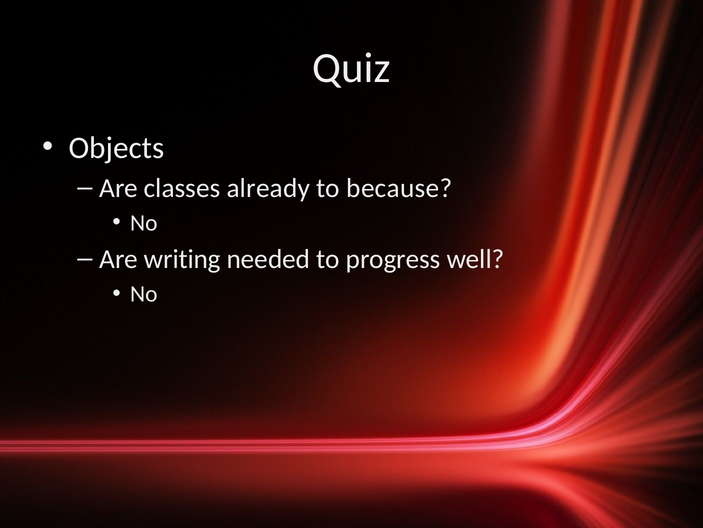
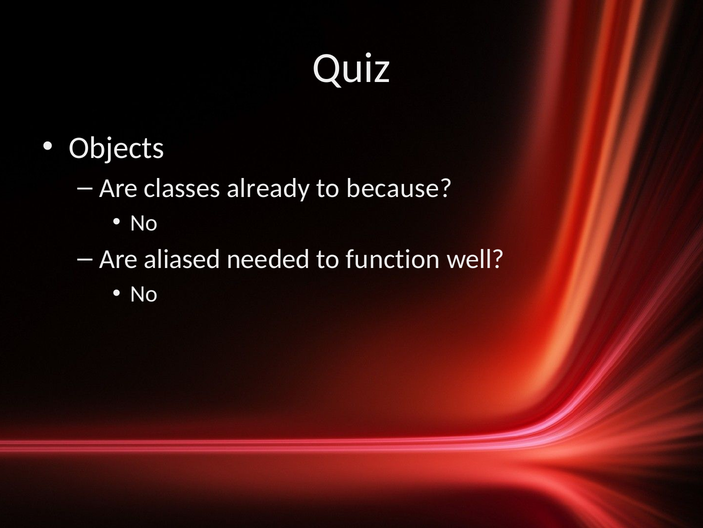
writing: writing -> aliased
progress: progress -> function
